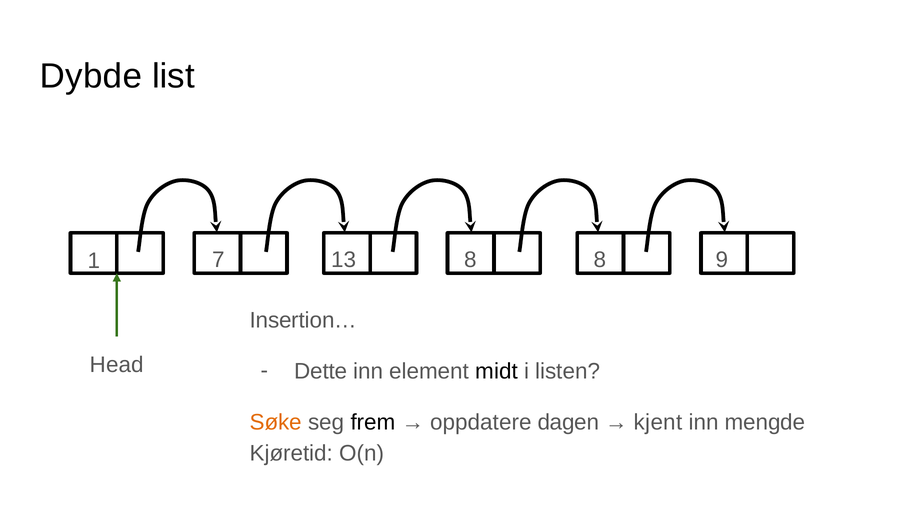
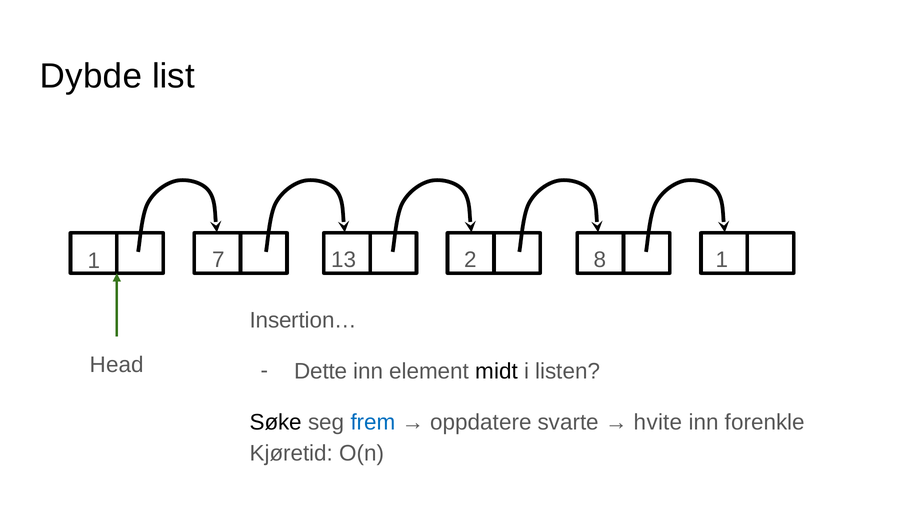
13 8: 8 -> 2
8 9: 9 -> 1
Søke colour: orange -> black
frem colour: black -> blue
dagen: dagen -> svarte
kjent: kjent -> hvite
mengde: mengde -> forenkle
